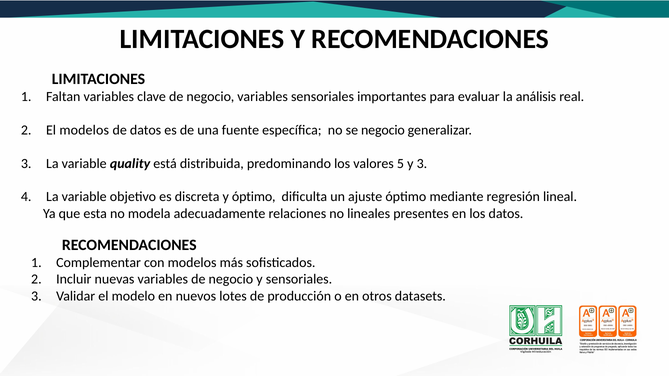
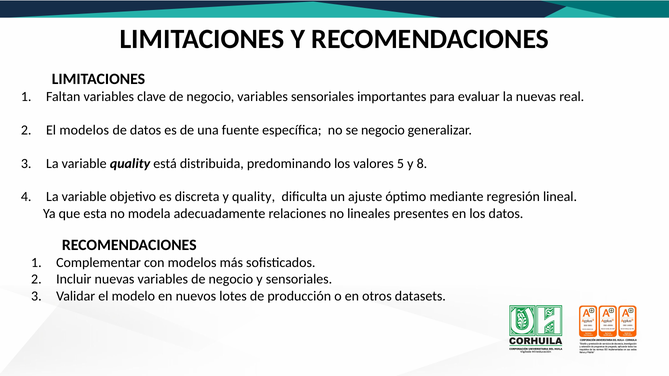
la análisis: análisis -> nuevas
y 3: 3 -> 8
y óptimo: óptimo -> quality
